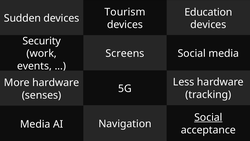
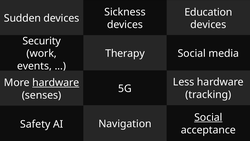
Tourism: Tourism -> Sickness
Screens: Screens -> Therapy
hardware at (56, 82) underline: none -> present
Media at (35, 124): Media -> Safety
